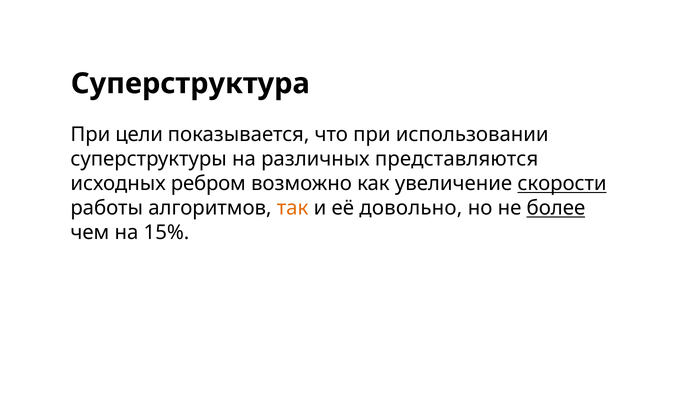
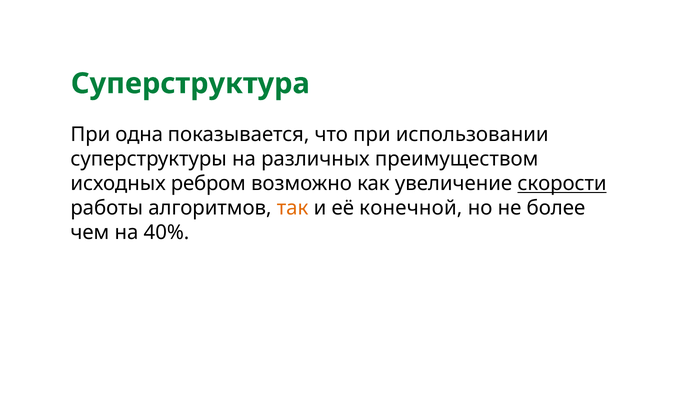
Суперструктура colour: black -> green
цели: цели -> одна
представляются: представляются -> преимуществом
довольно: довольно -> конечной
более underline: present -> none
15%: 15% -> 40%
